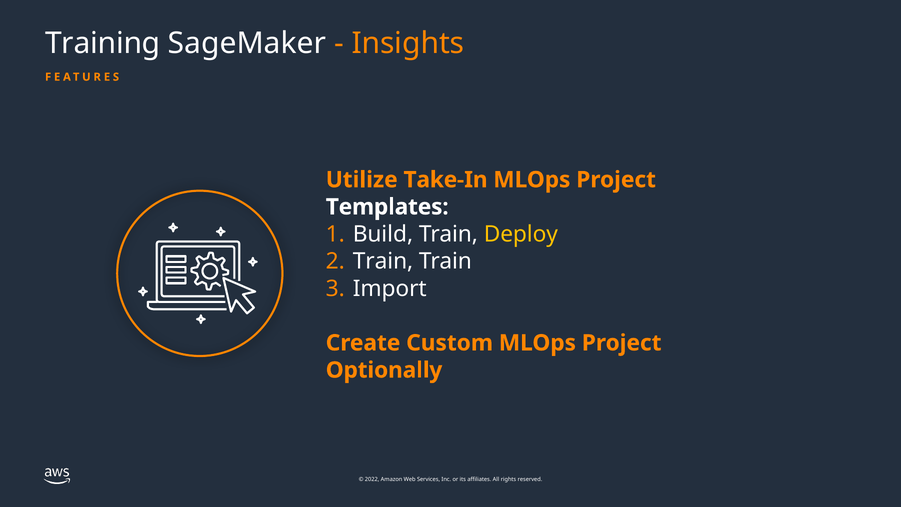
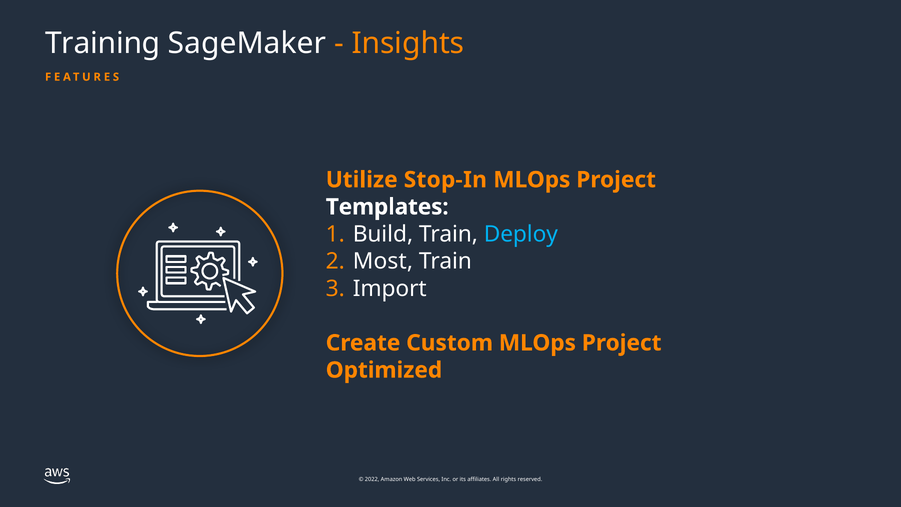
Take-In: Take-In -> Stop-In
Deploy colour: yellow -> light blue
Train at (383, 261): Train -> Most
Optionally: Optionally -> Optimized
